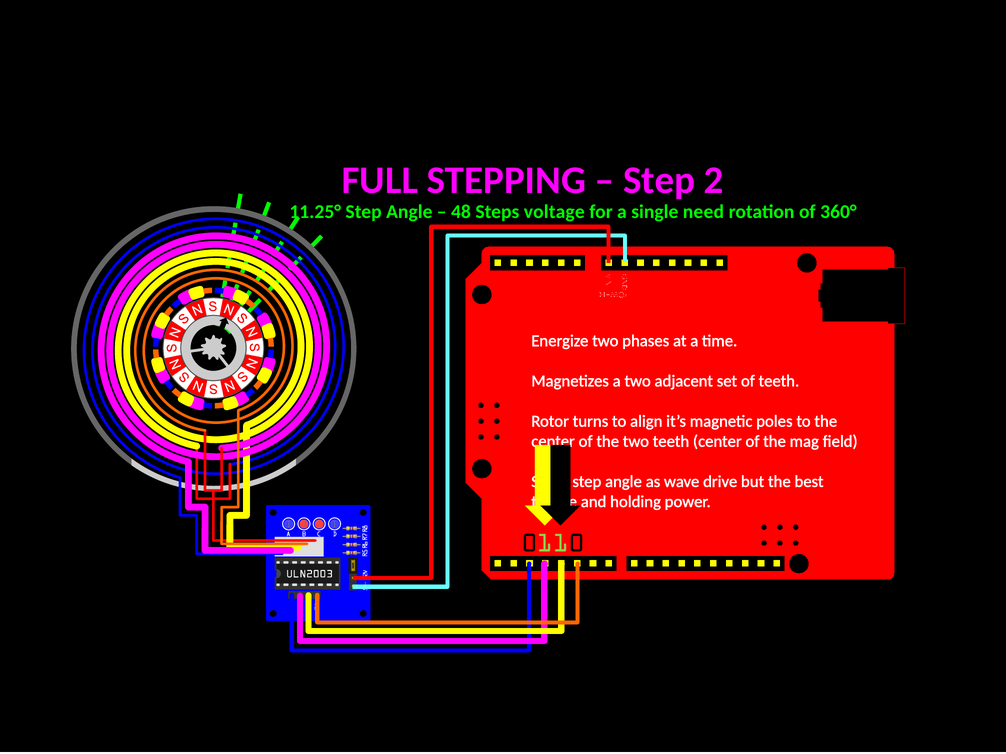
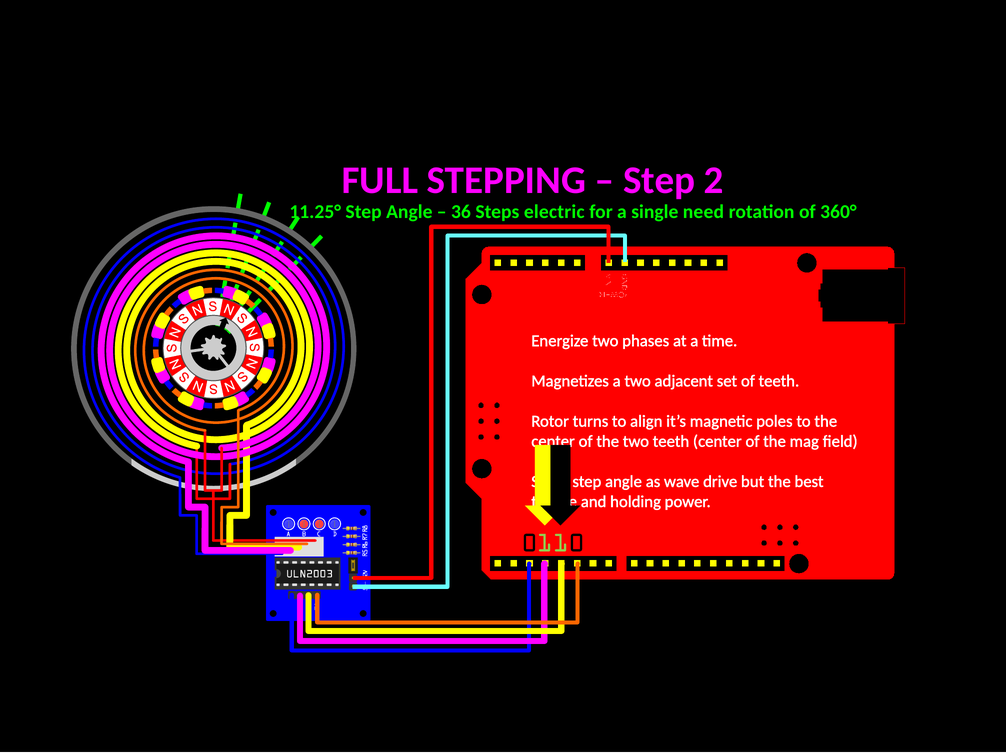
48: 48 -> 36
voltage: voltage -> electric
